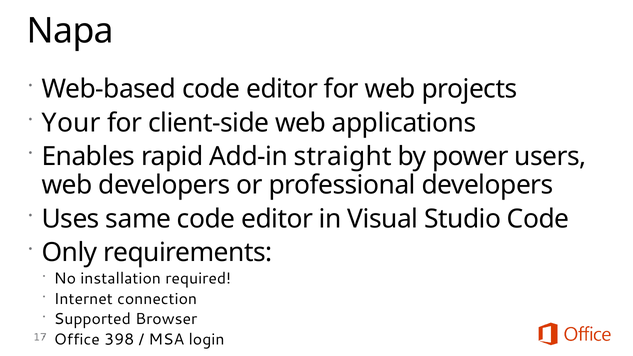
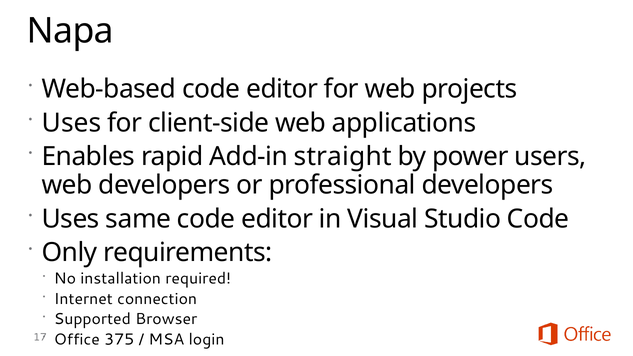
Your at (71, 123): Your -> Uses
398: 398 -> 375
